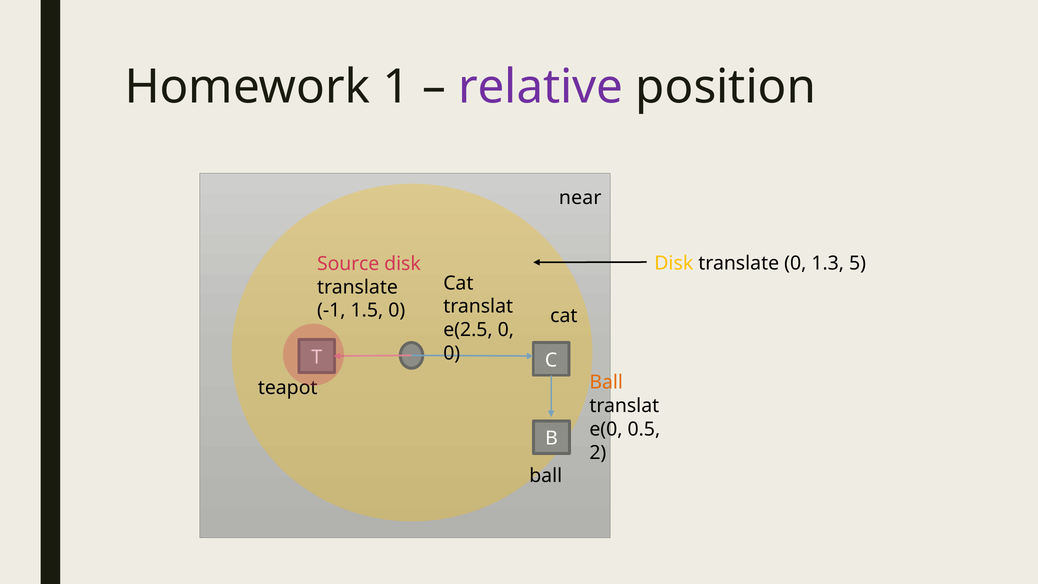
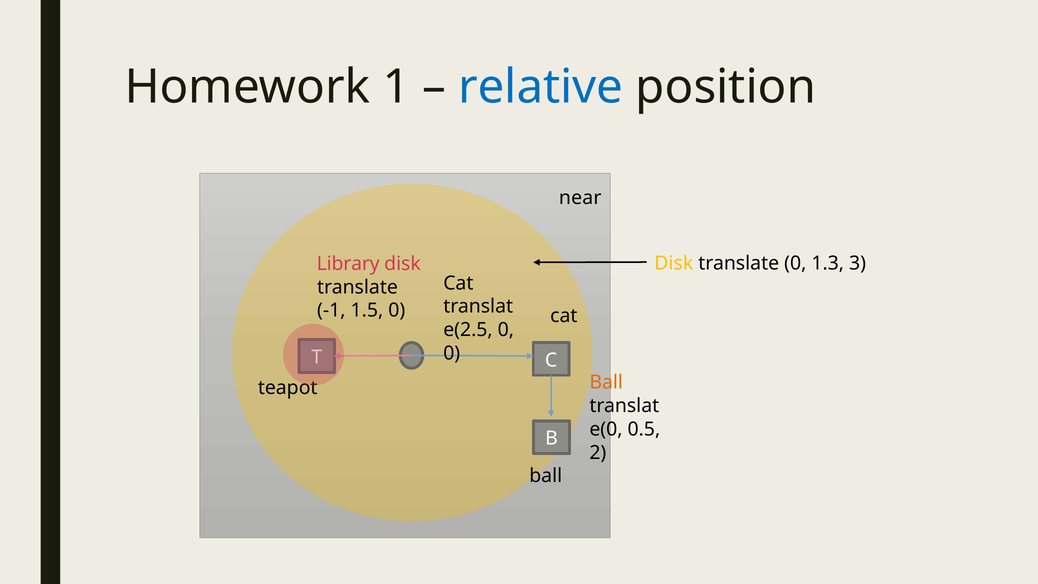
relative colour: purple -> blue
5: 5 -> 3
Source: Source -> Library
